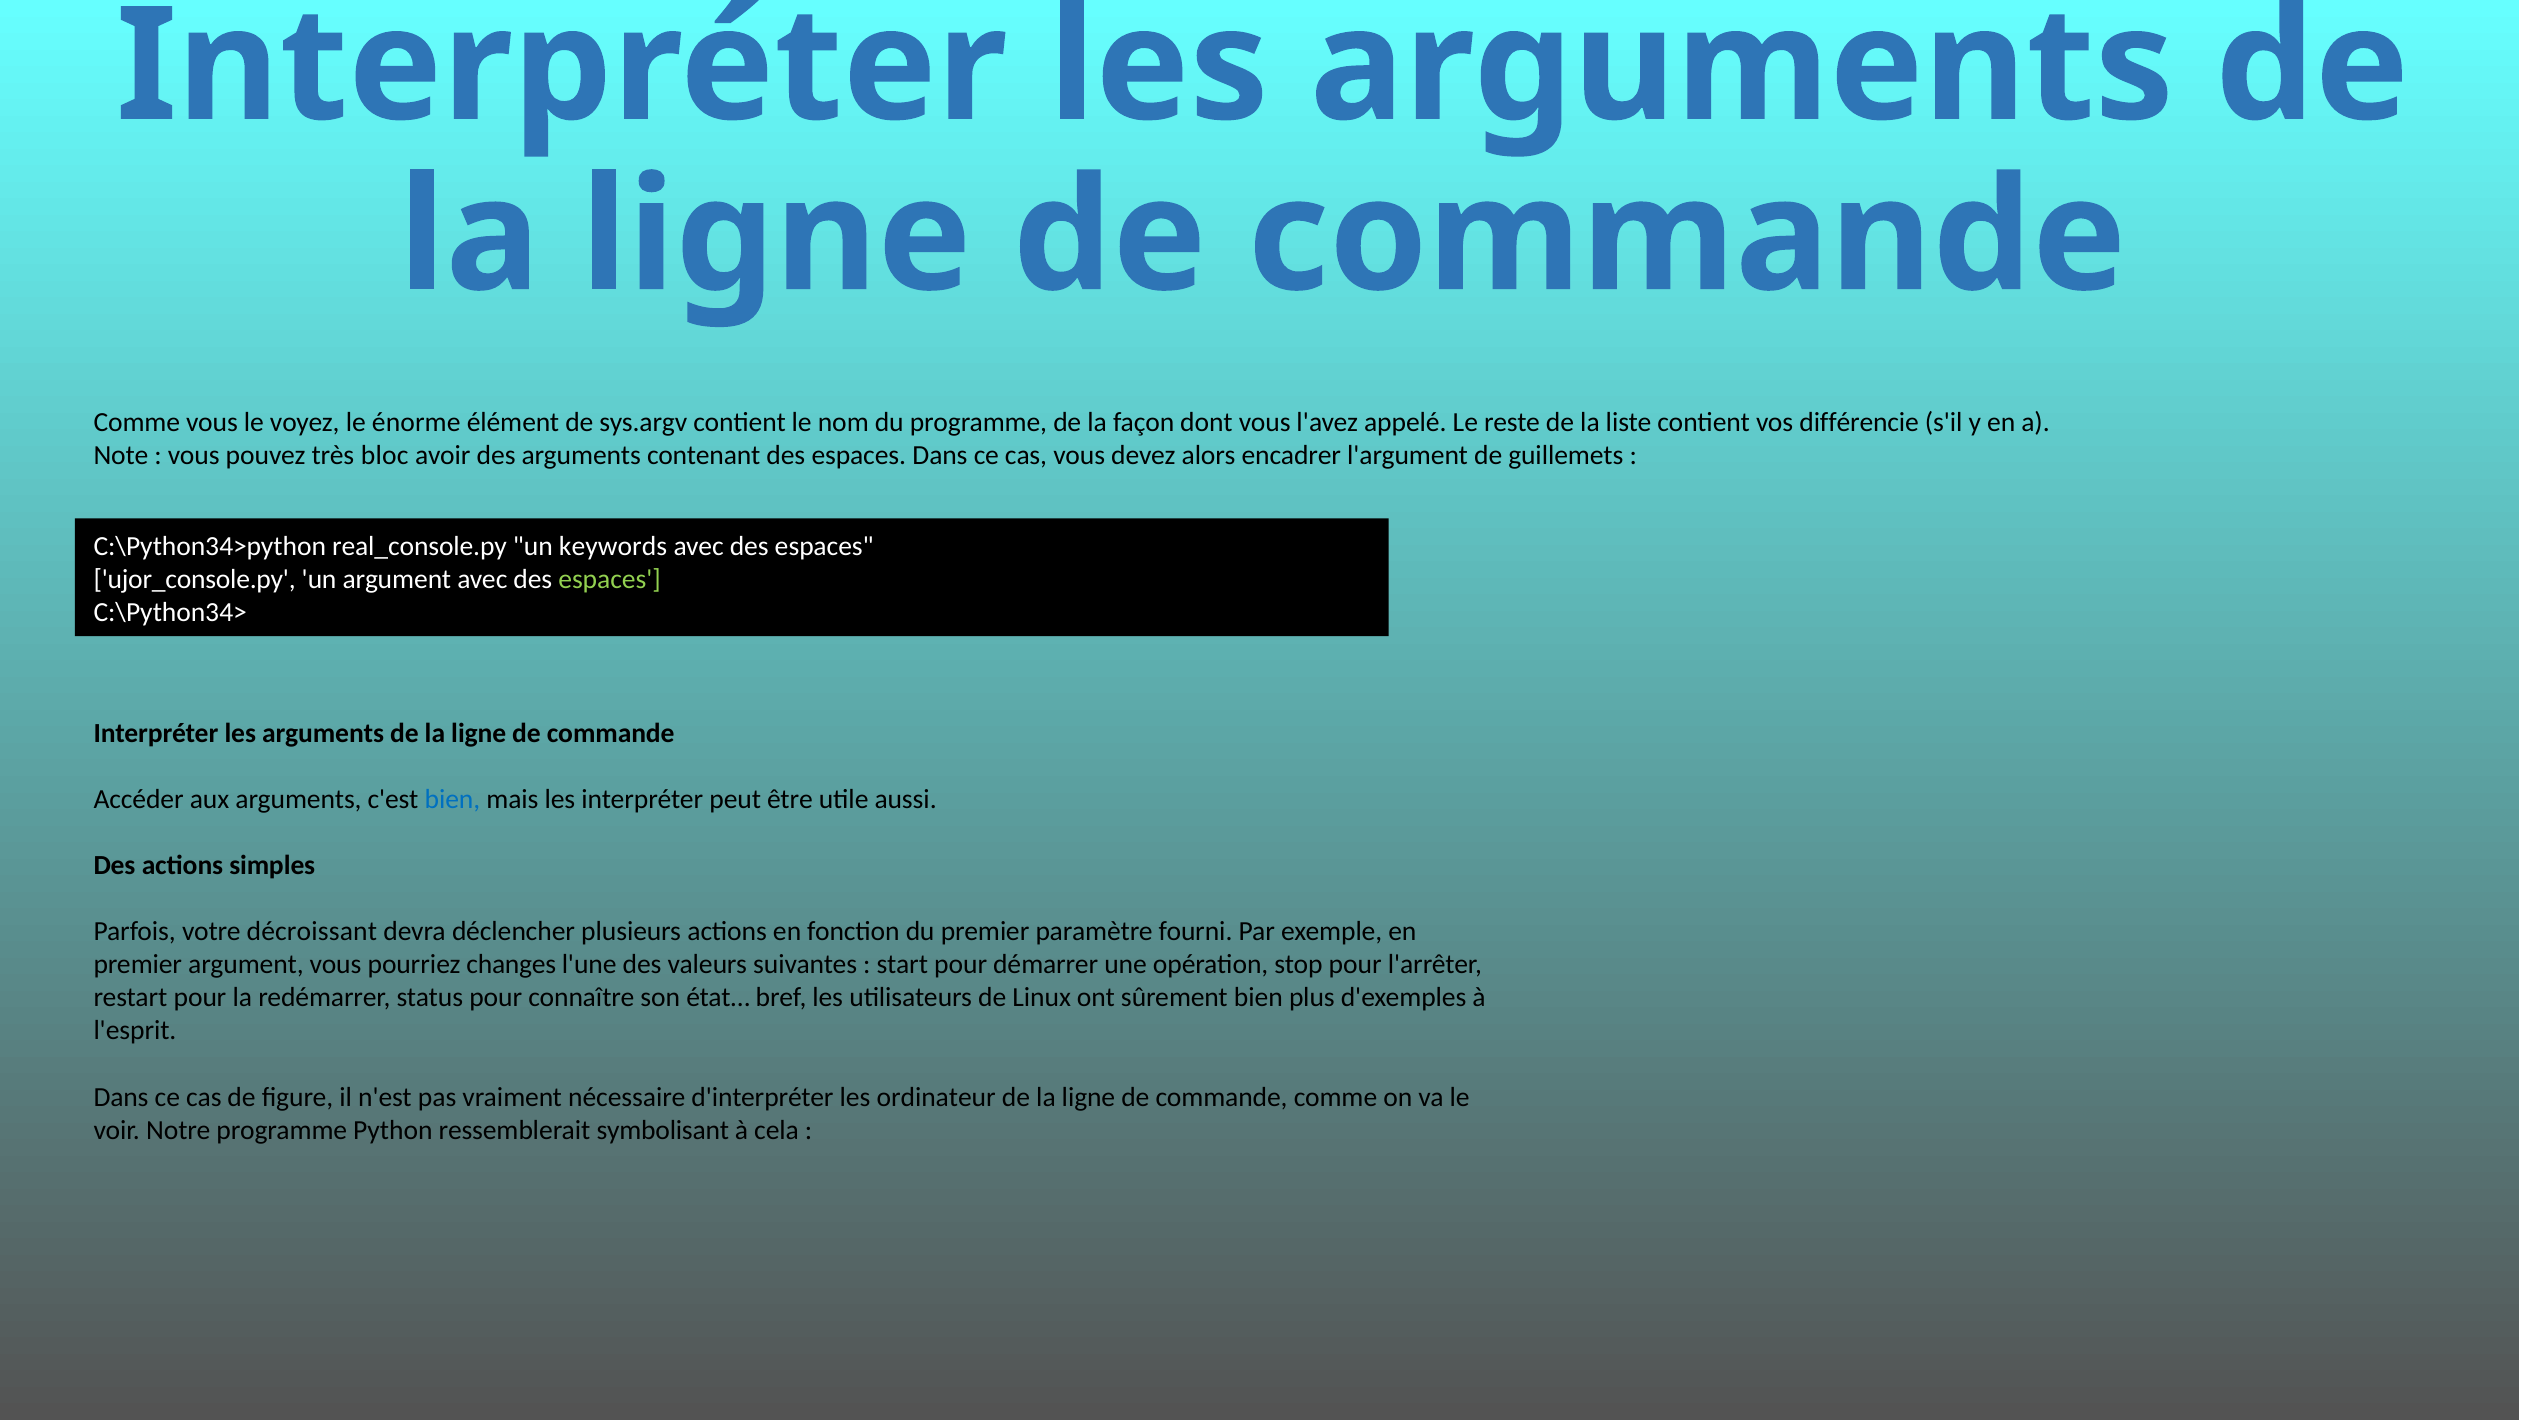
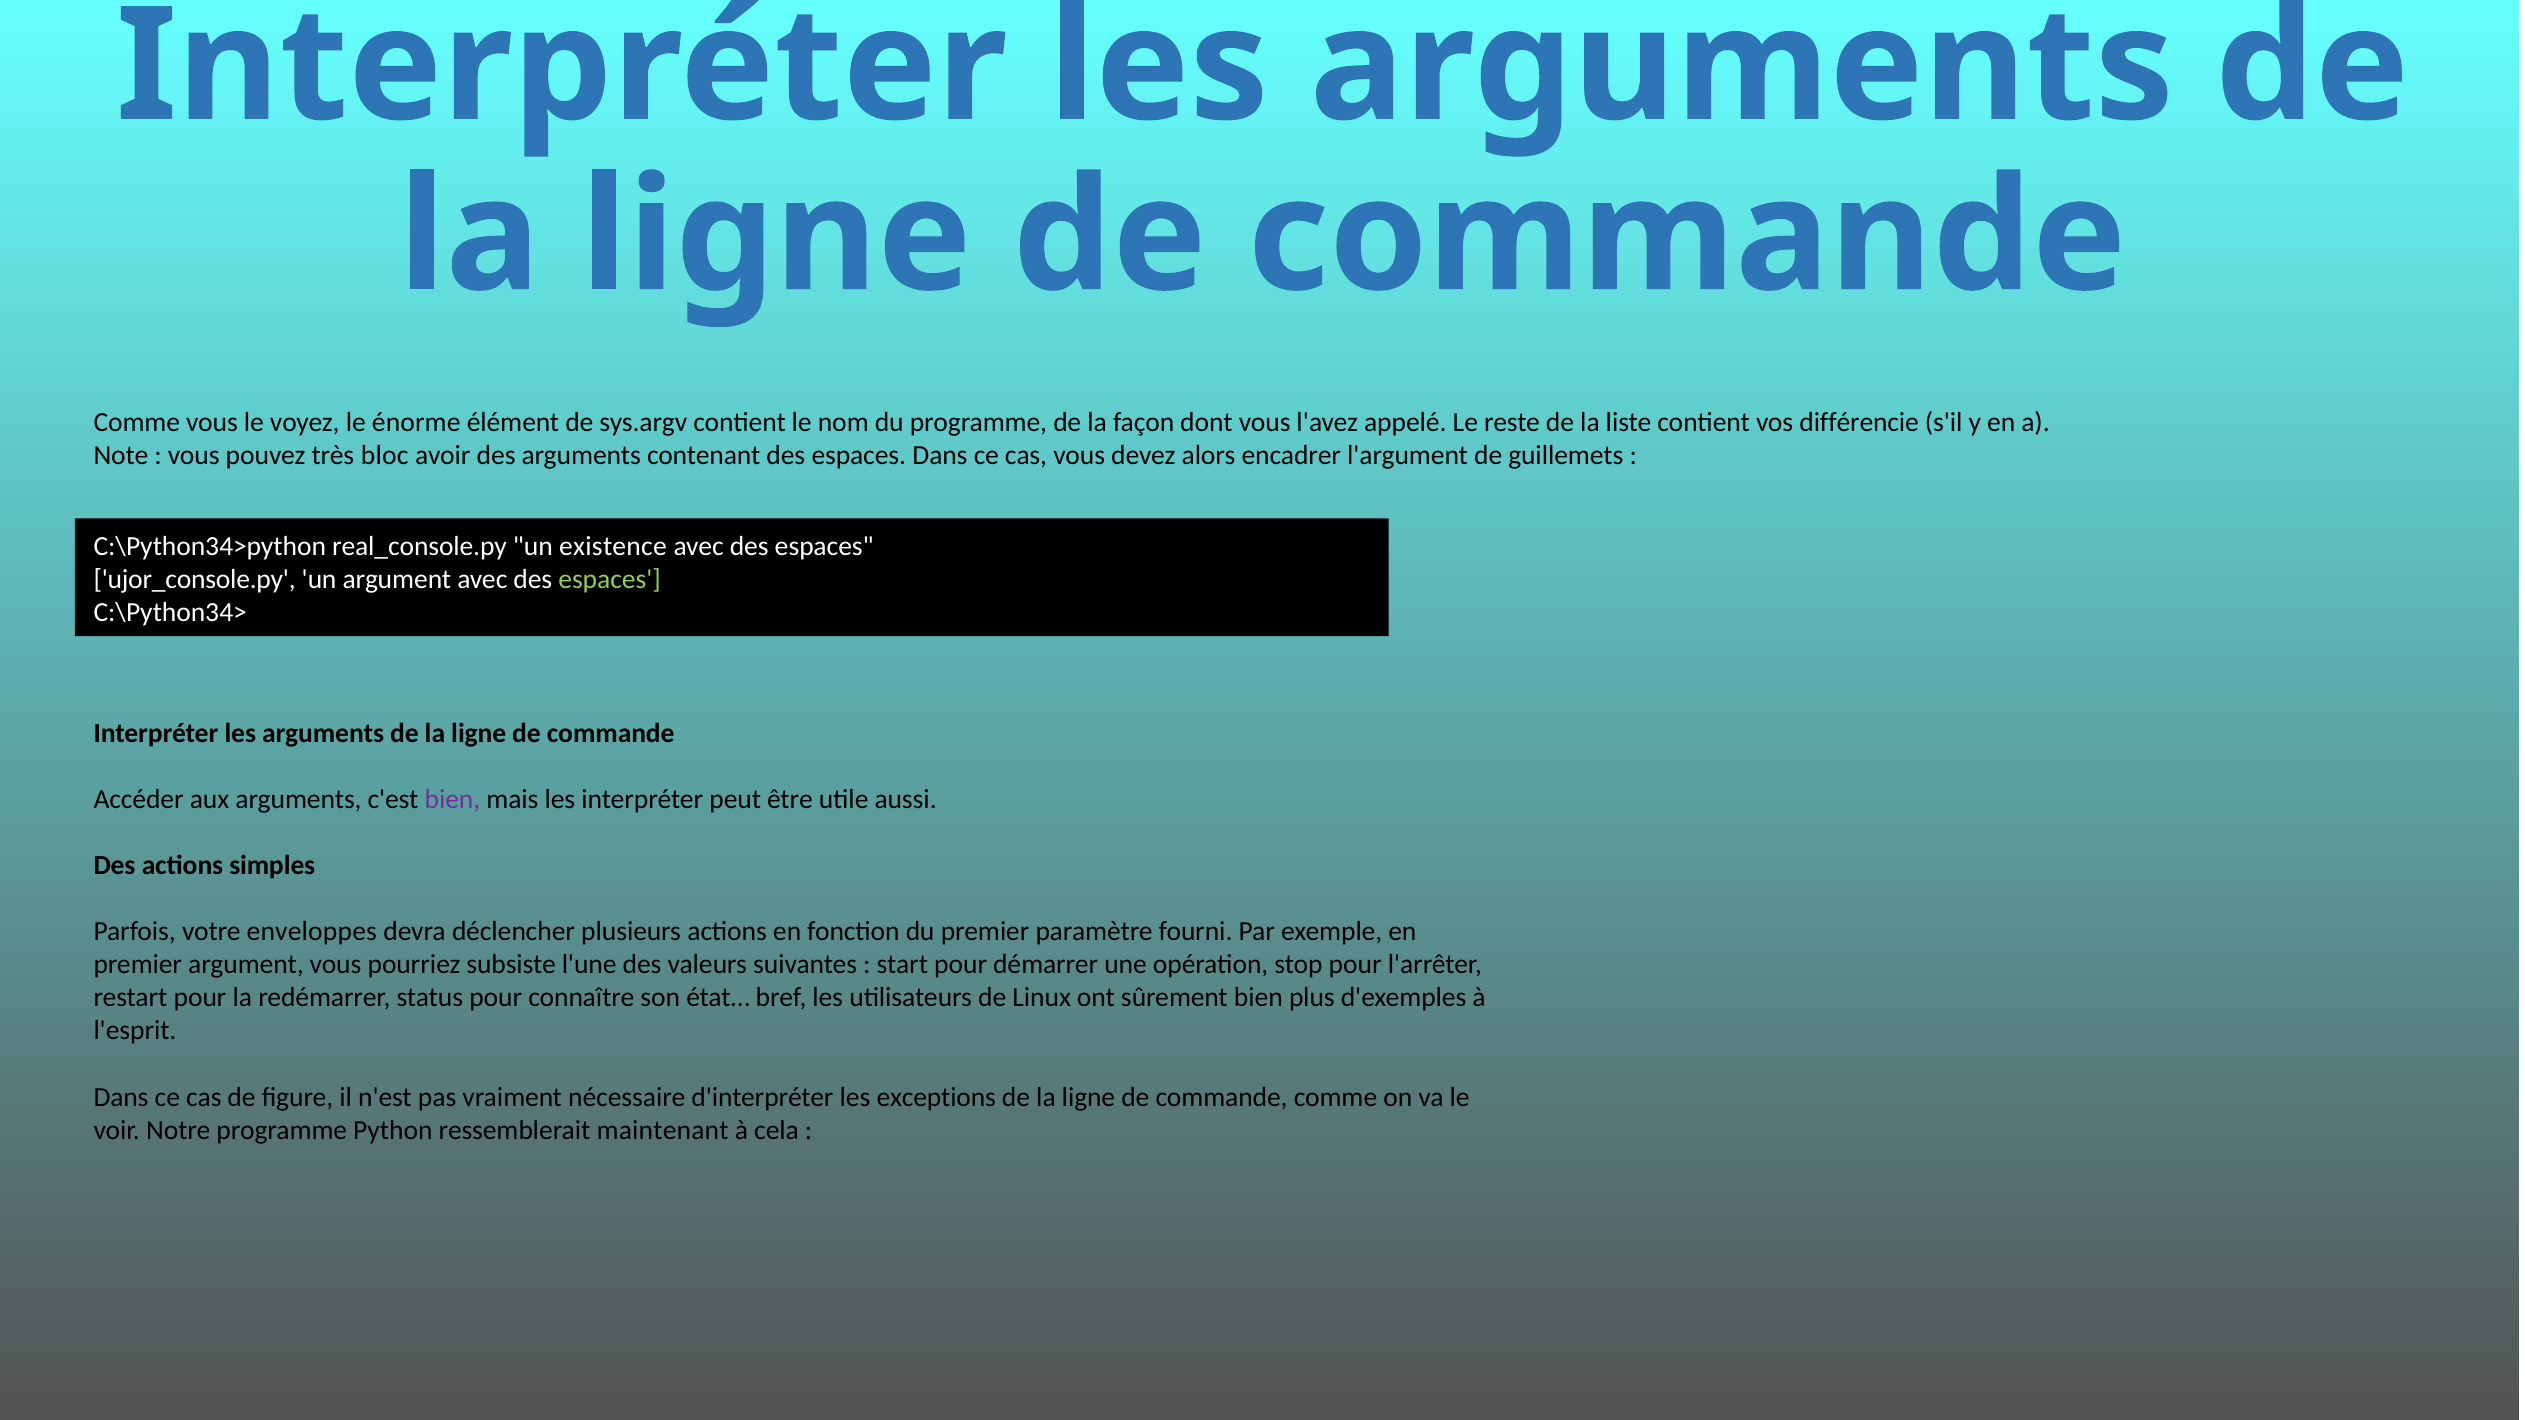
keywords: keywords -> existence
bien at (452, 799) colour: blue -> purple
décroissant: décroissant -> enveloppes
changes: changes -> subsiste
ordinateur: ordinateur -> exceptions
symbolisant: symbolisant -> maintenant
